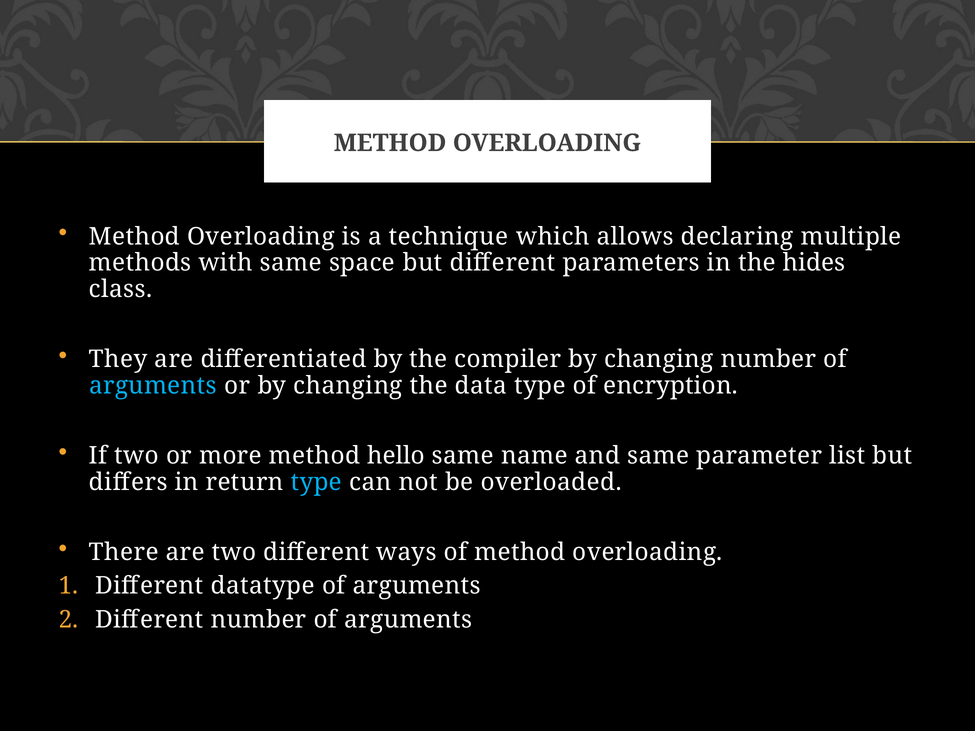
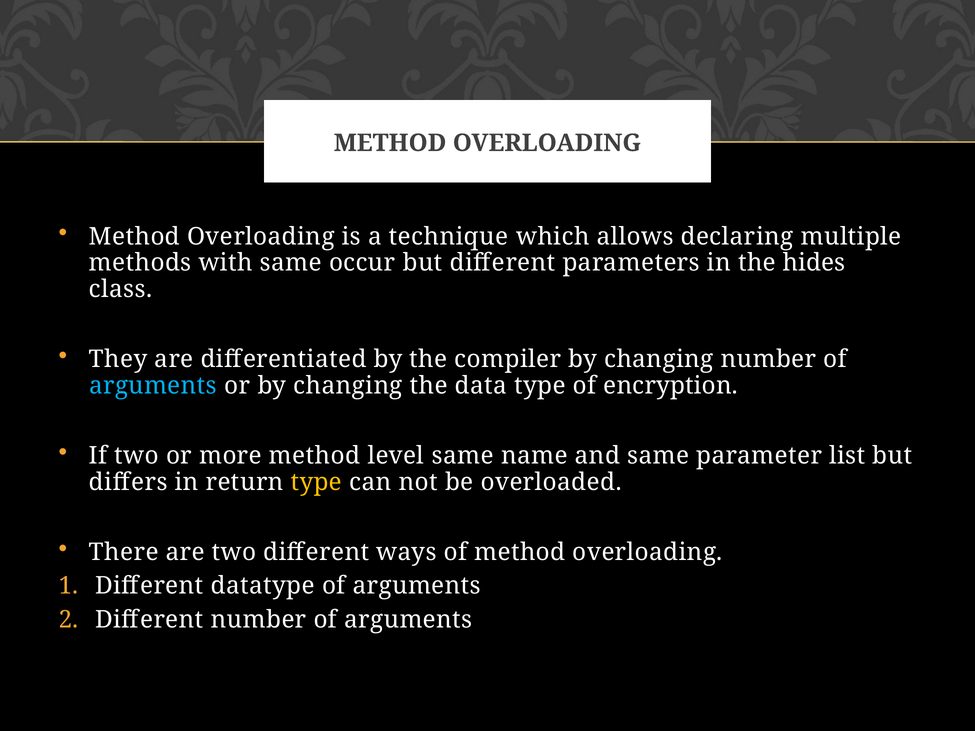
space: space -> occur
hello: hello -> level
type at (316, 482) colour: light blue -> yellow
